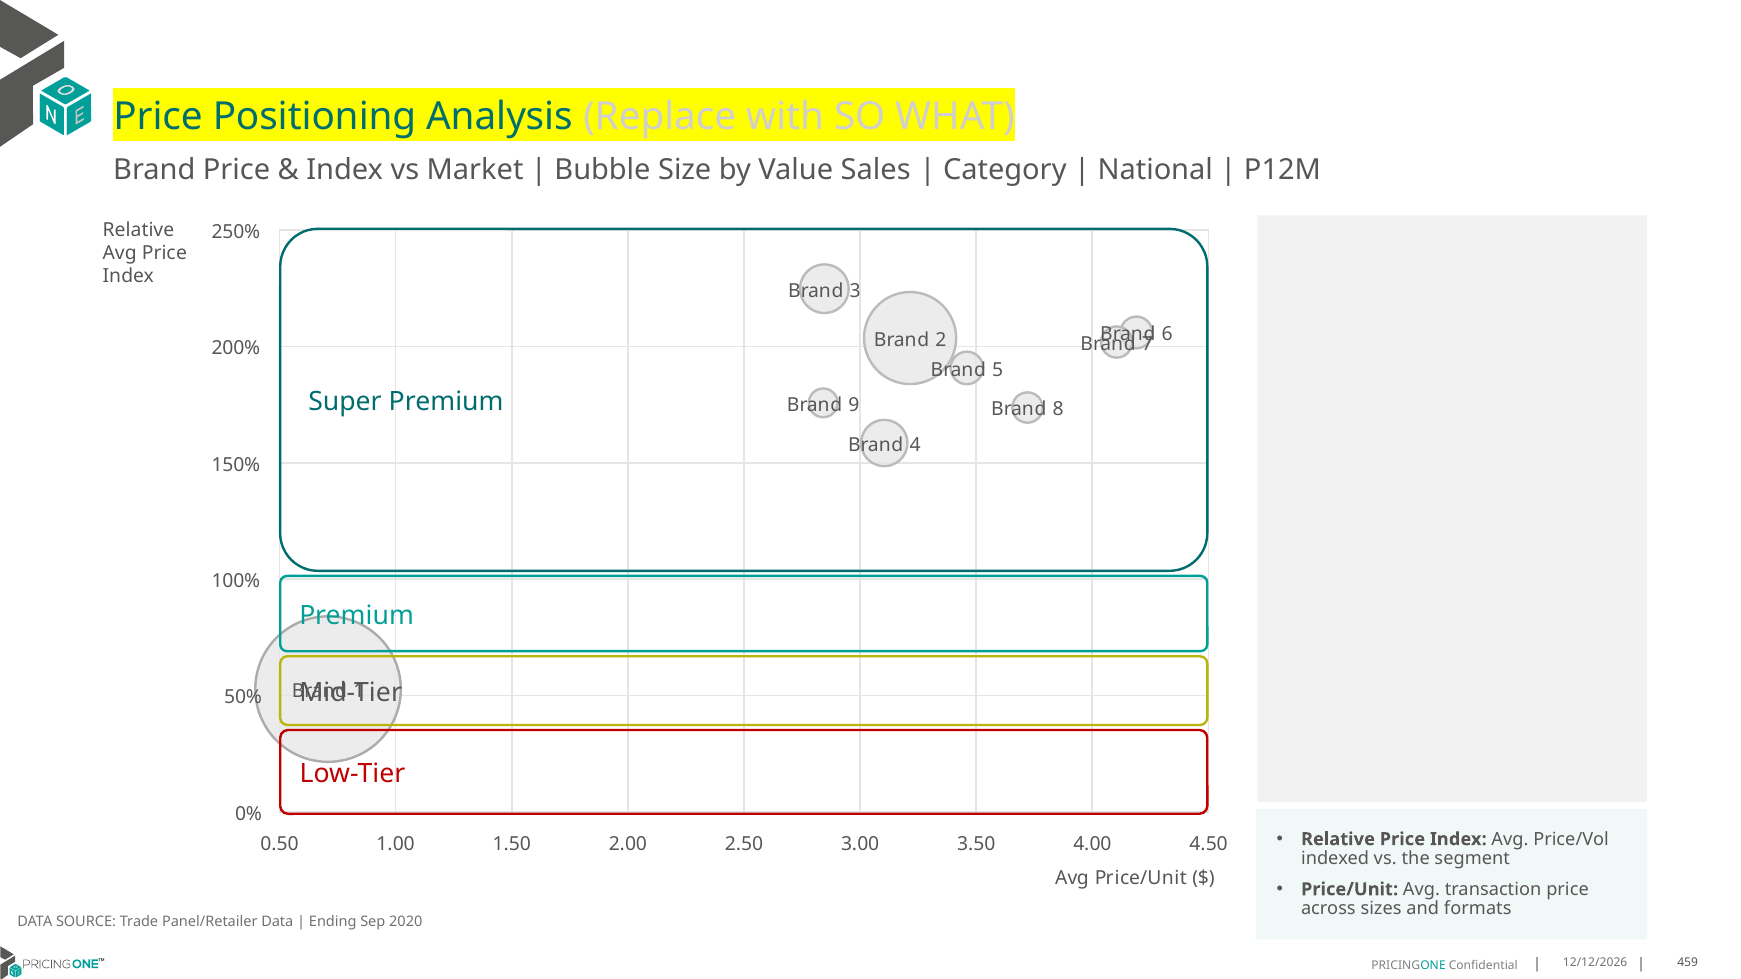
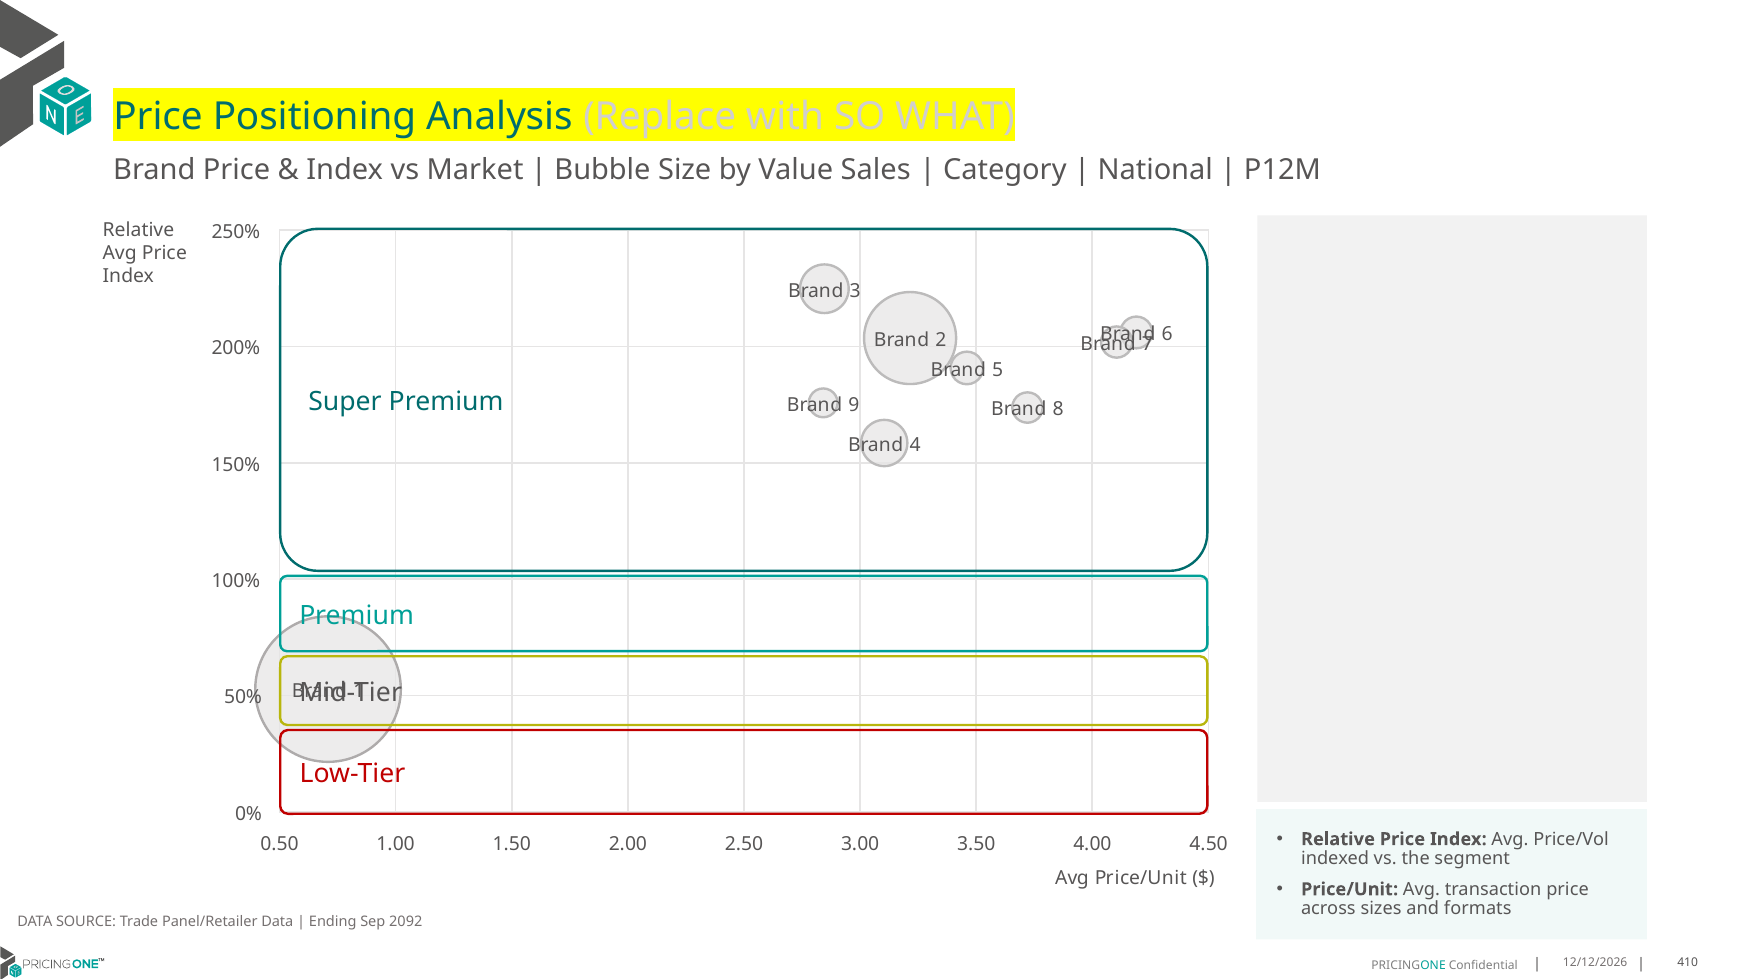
2020: 2020 -> 2092
459: 459 -> 410
